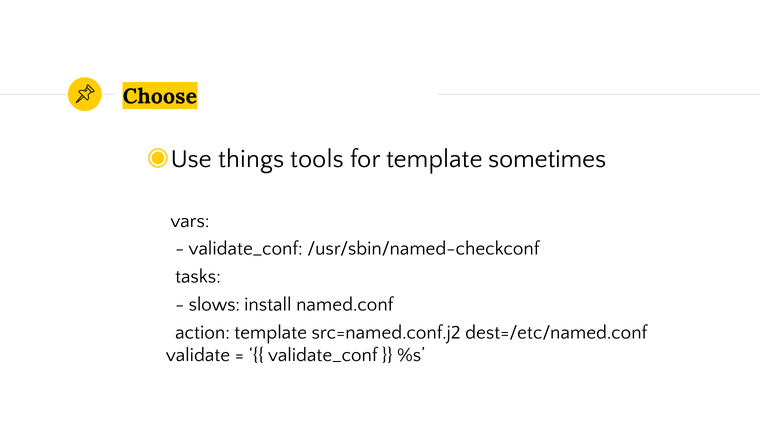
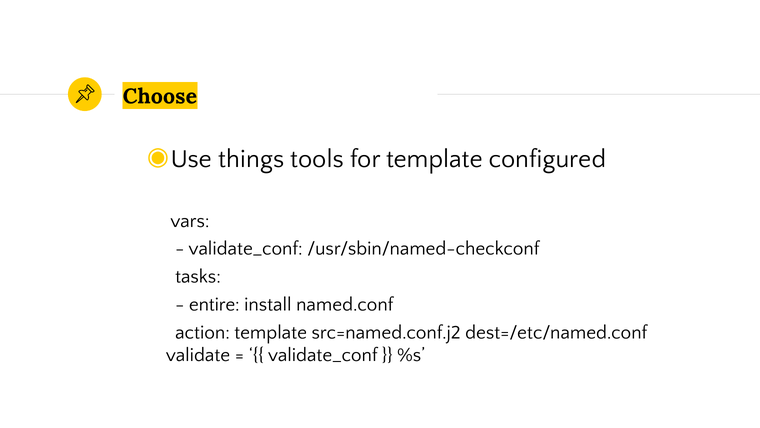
sometimes: sometimes -> configured
slows: slows -> entire
